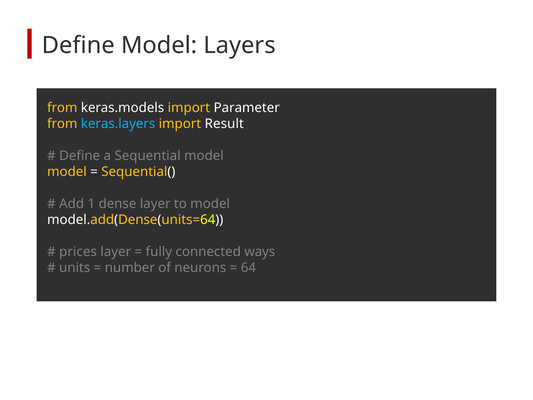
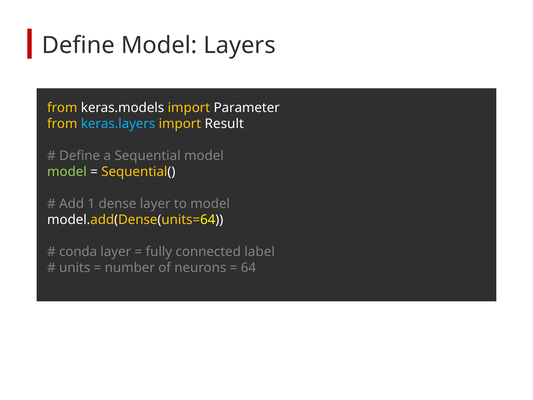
model at (67, 172) colour: yellow -> light green
prices: prices -> conda
ways: ways -> label
